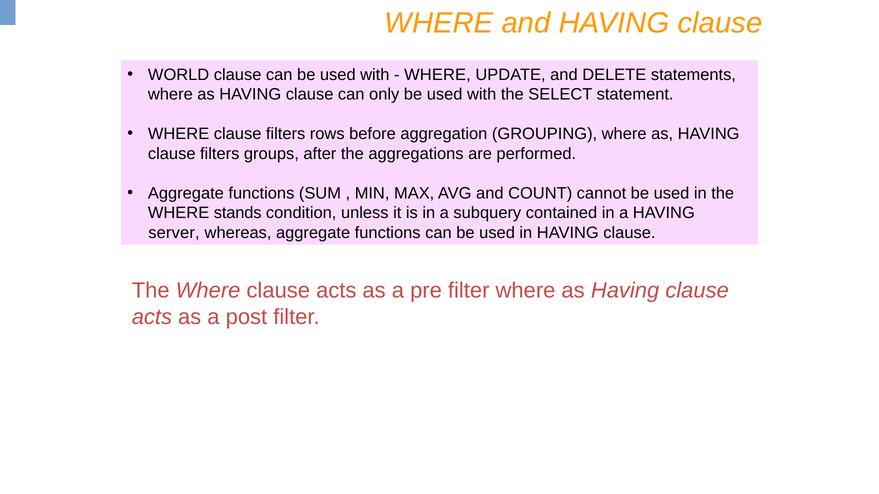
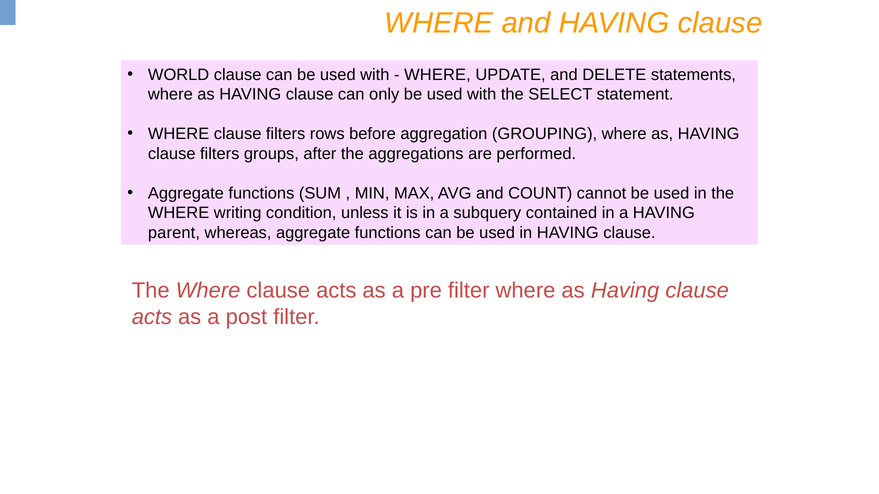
stands: stands -> writing
server: server -> parent
